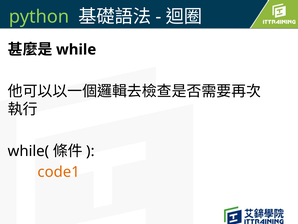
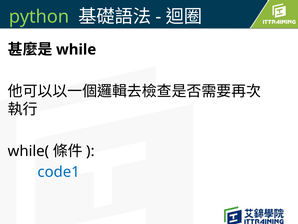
code1 colour: orange -> blue
